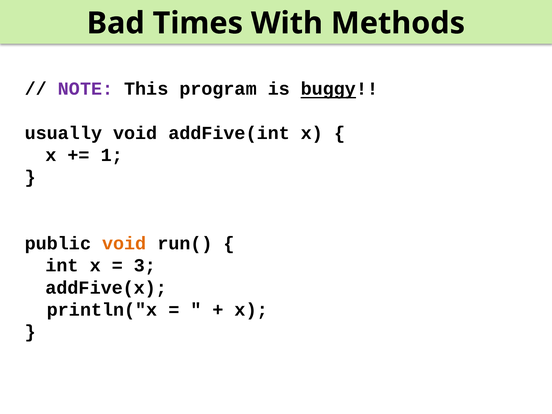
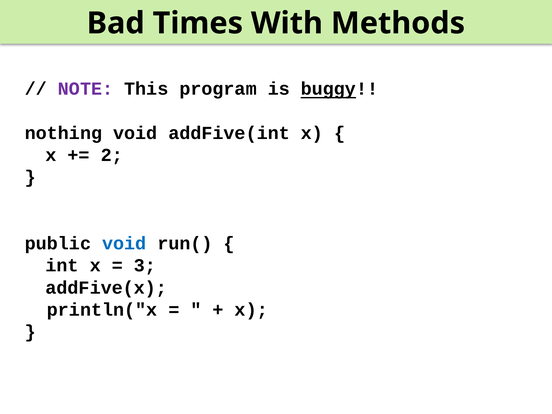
usually: usually -> nothing
1: 1 -> 2
void at (124, 243) colour: orange -> blue
